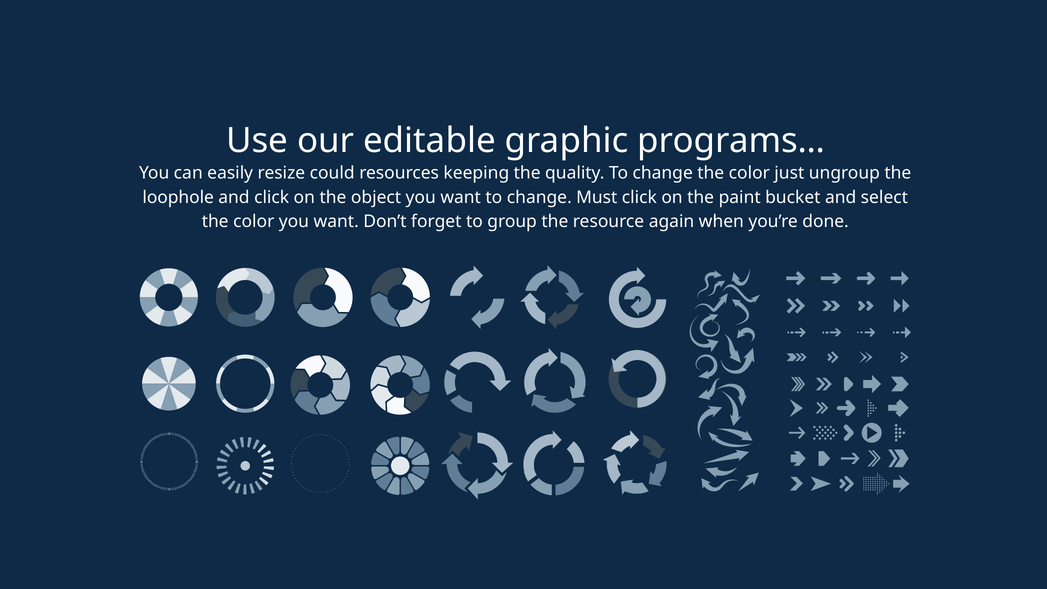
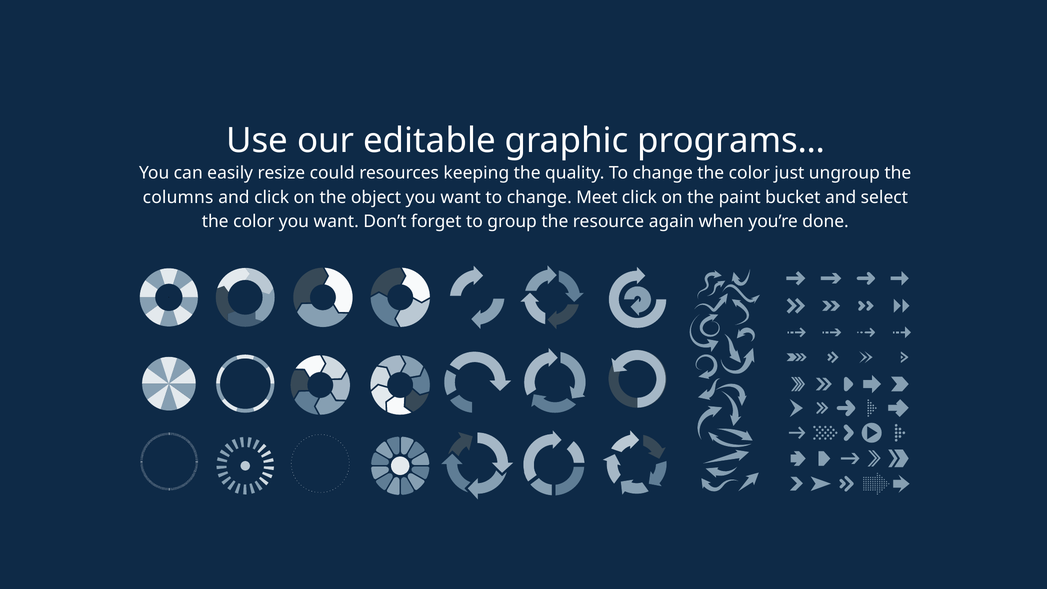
loophole: loophole -> columns
Must: Must -> Meet
